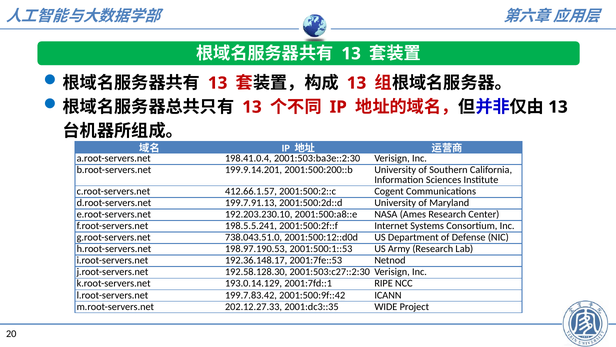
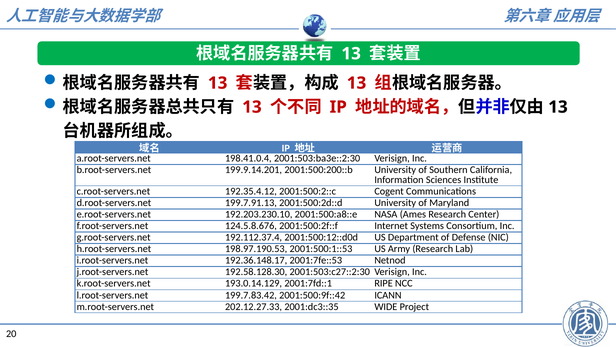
412.66.1.57: 412.66.1.57 -> 192.35.4.12
198.5.5.241: 198.5.5.241 -> 124.5.8.676
738.043.51.0: 738.043.51.0 -> 192.112.37.4
